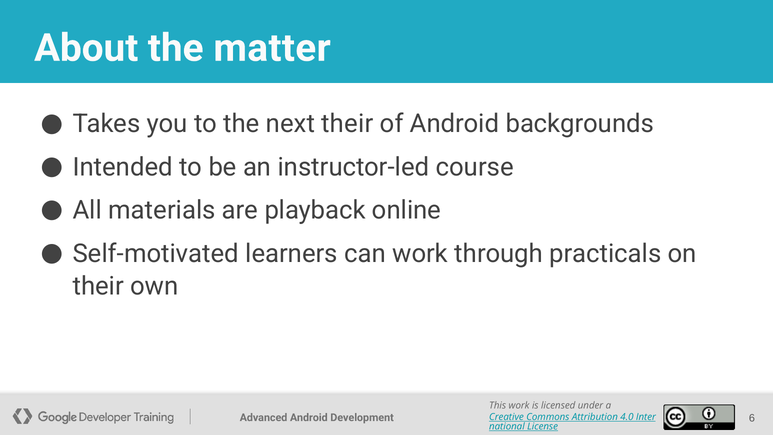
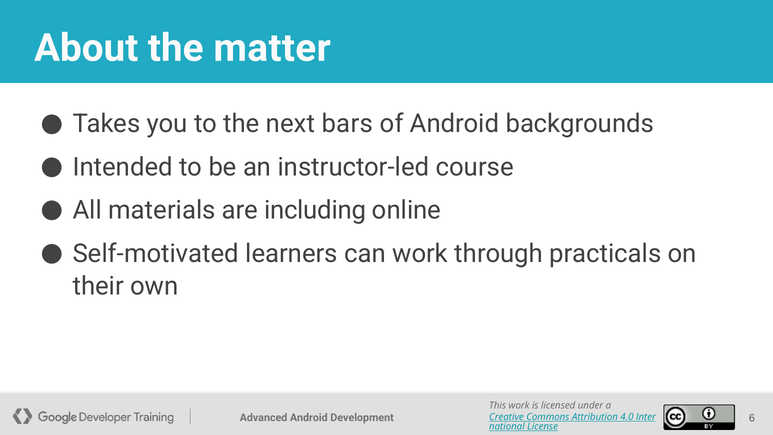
next their: their -> bars
playback: playback -> including
